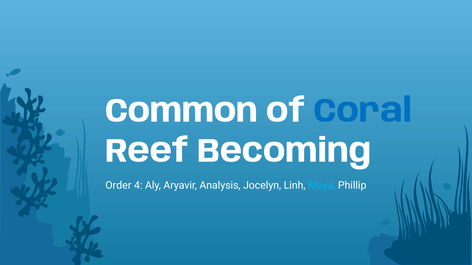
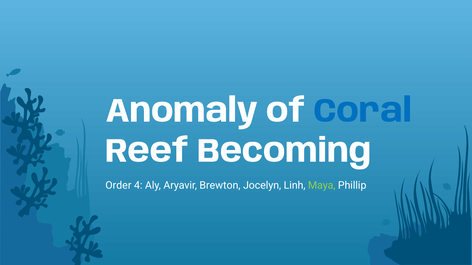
Common: Common -> Anomaly
Analysis: Analysis -> Brewton
Maya colour: light blue -> light green
